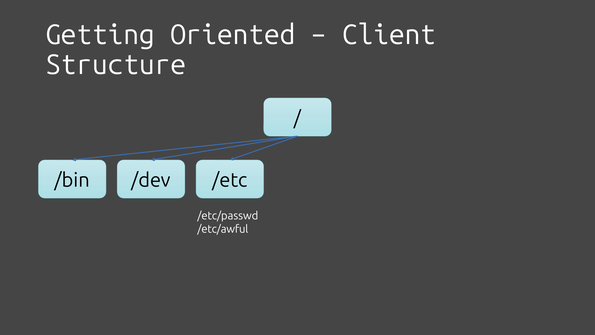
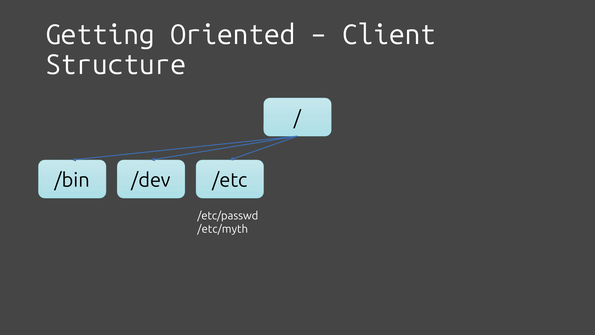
/etc/awful: /etc/awful -> /etc/myth
